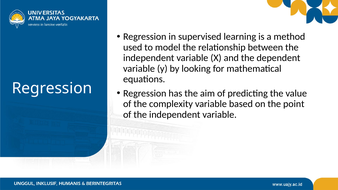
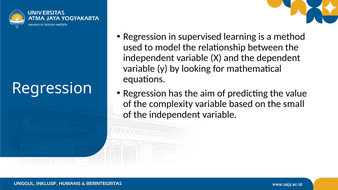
point: point -> small
